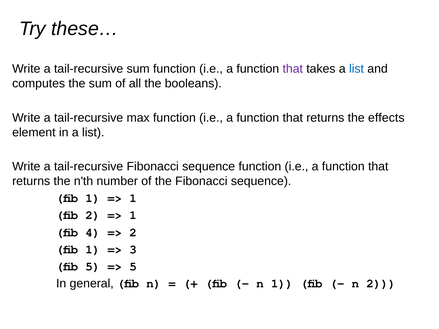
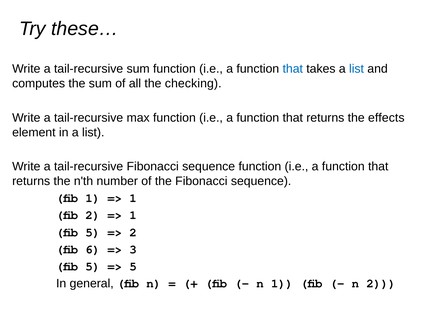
that at (293, 69) colour: purple -> blue
booleans: booleans -> checking
4 at (93, 233): 4 -> 5
1 at (93, 250): 1 -> 6
